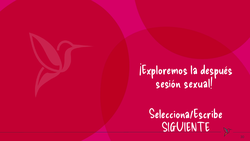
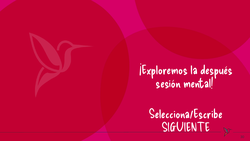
sexual: sexual -> mental
